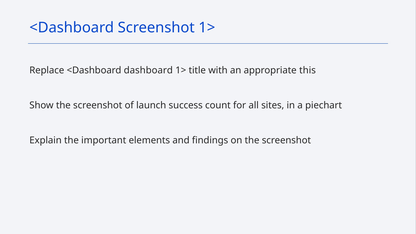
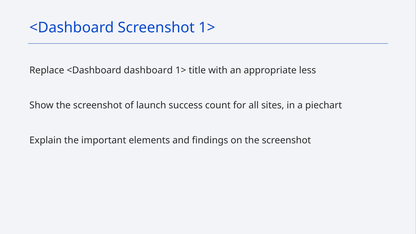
this: this -> less
